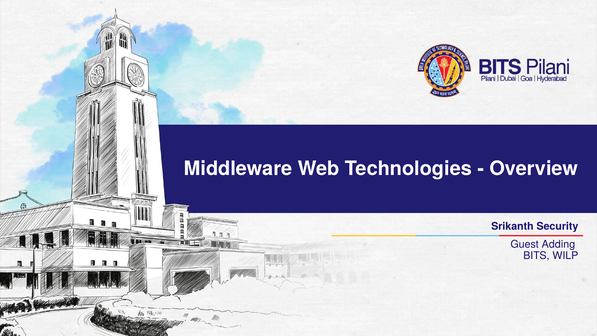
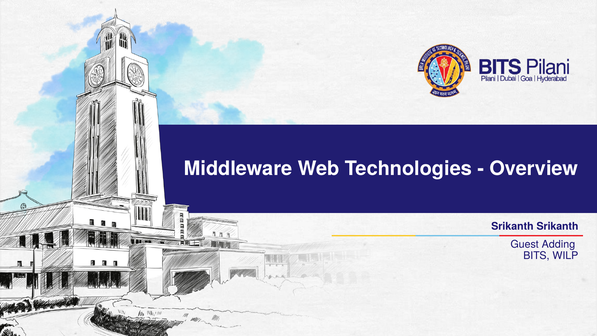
Srikanth Security: Security -> Srikanth
